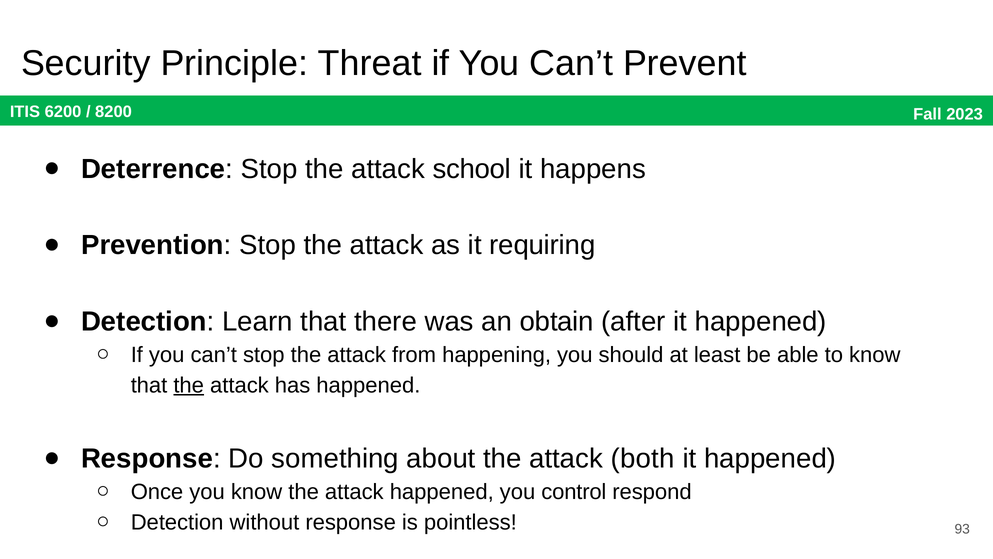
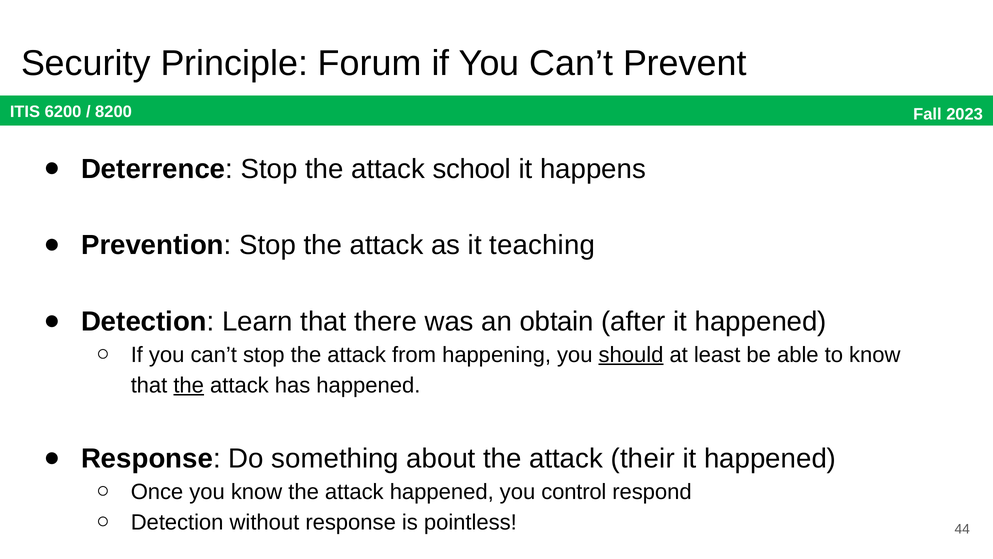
Threat: Threat -> Forum
requiring: requiring -> teaching
should underline: none -> present
both: both -> their
93: 93 -> 44
